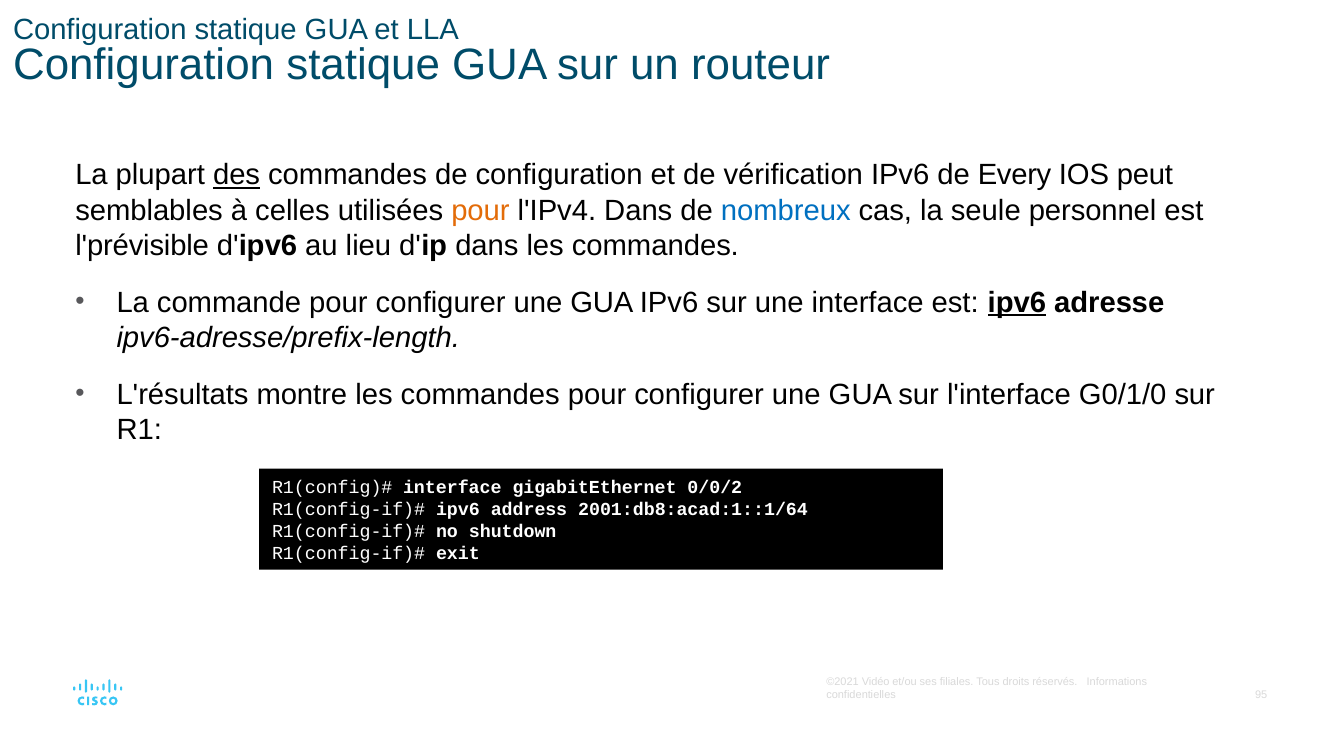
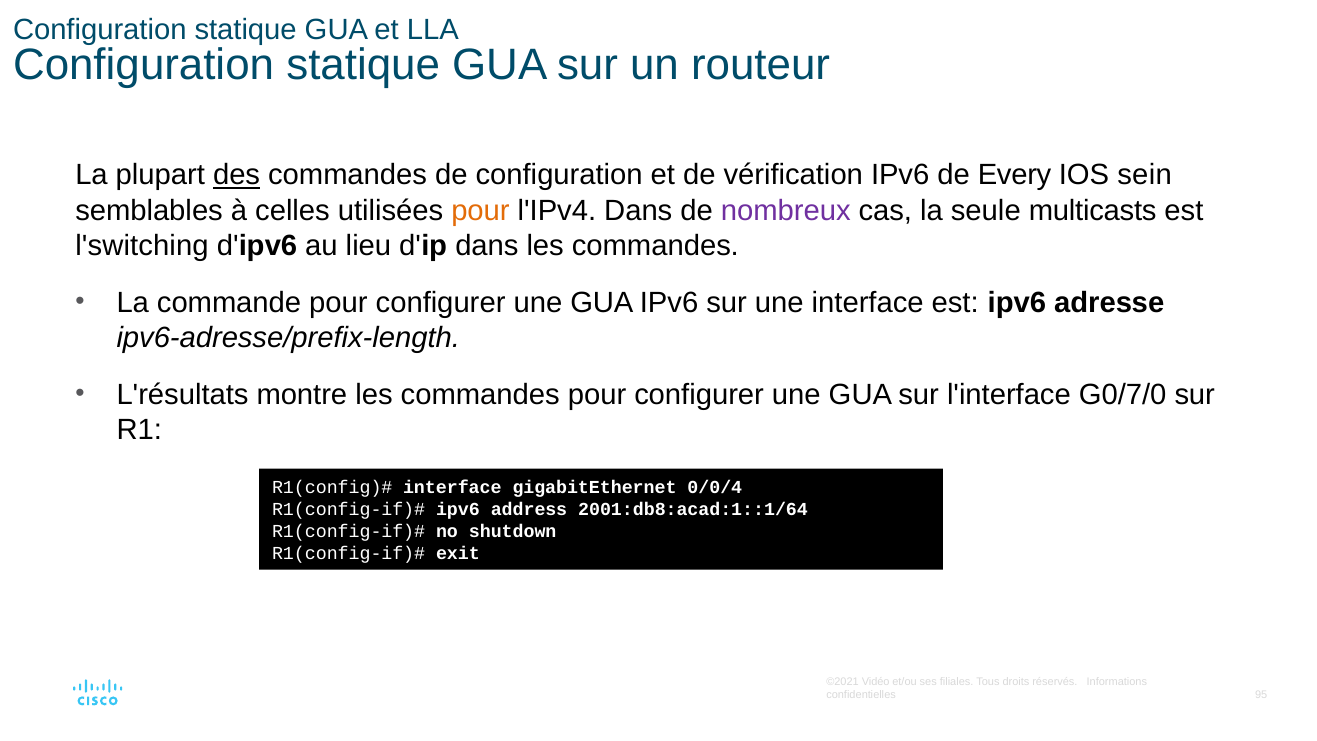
peut: peut -> sein
nombreux colour: blue -> purple
personnel: personnel -> multicasts
l'prévisible: l'prévisible -> l'switching
ipv6 at (1017, 303) underline: present -> none
G0/1/0: G0/1/0 -> G0/7/0
0/0/2: 0/0/2 -> 0/0/4
